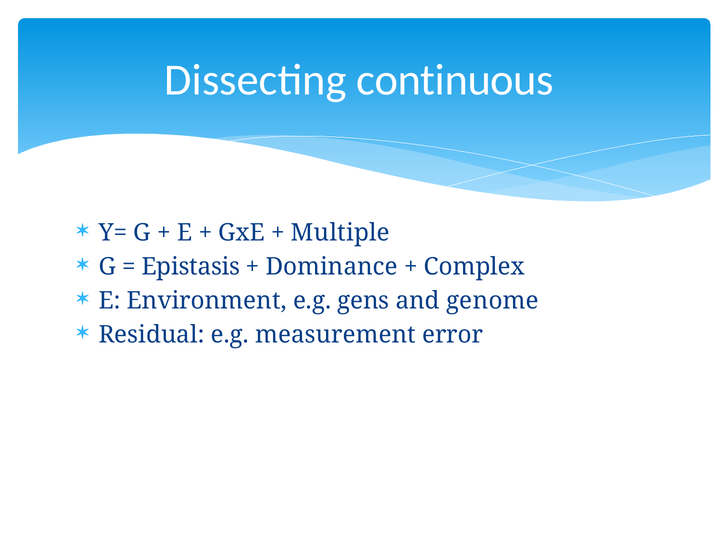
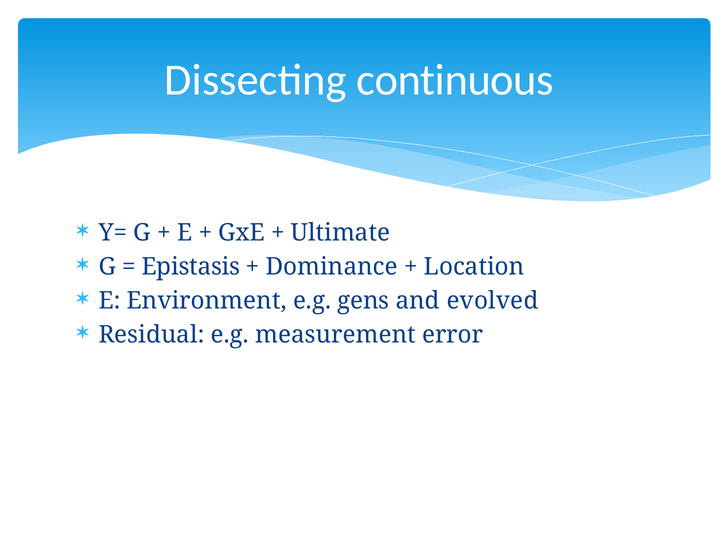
Multiple: Multiple -> Ultimate
Complex: Complex -> Location
genome: genome -> evolved
